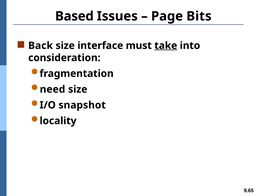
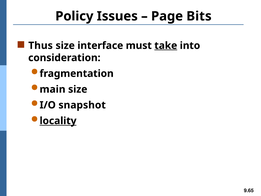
Based: Based -> Policy
Back: Back -> Thus
need: need -> main
locality underline: none -> present
